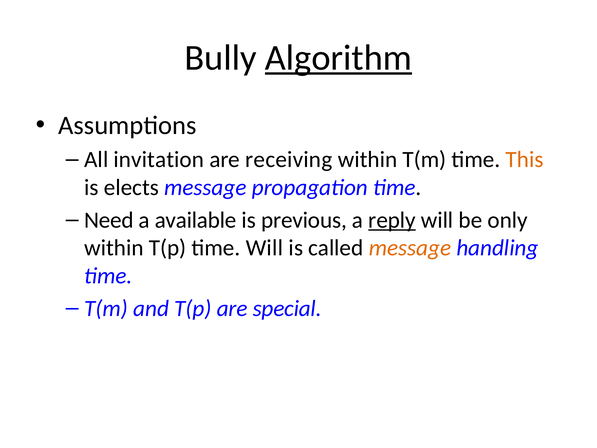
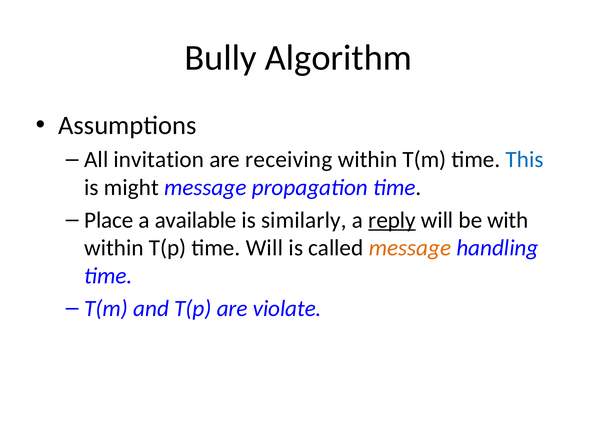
Algorithm underline: present -> none
This colour: orange -> blue
elects: elects -> might
Need: Need -> Place
previous: previous -> similarly
only: only -> with
special: special -> violate
